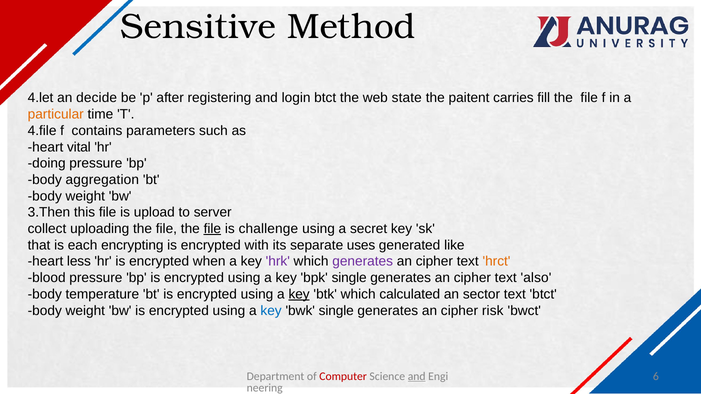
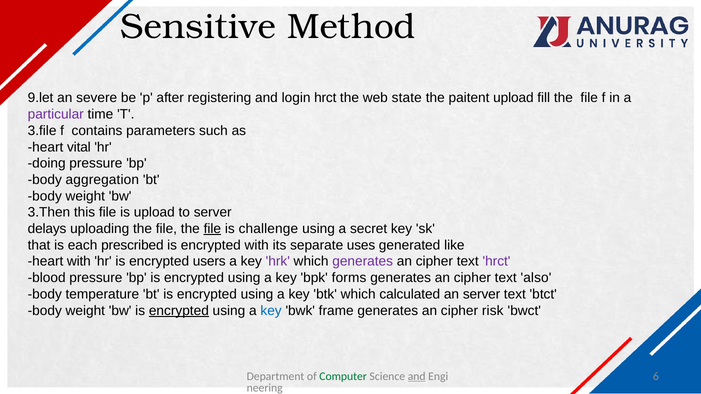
4.let: 4.let -> 9.let
decide: decide -> severe
login btct: btct -> hrct
paitent carries: carries -> upload
particular colour: orange -> purple
4.file: 4.file -> 3.file
collect: collect -> delays
encrypting: encrypting -> prescribed
heart less: less -> with
when: when -> users
hrct at (496, 262) colour: orange -> purple
bpk single: single -> forms
key at (299, 294) underline: present -> none
an sector: sector -> server
encrypted at (179, 311) underline: none -> present
bwk single: single -> frame
Computer colour: red -> green
